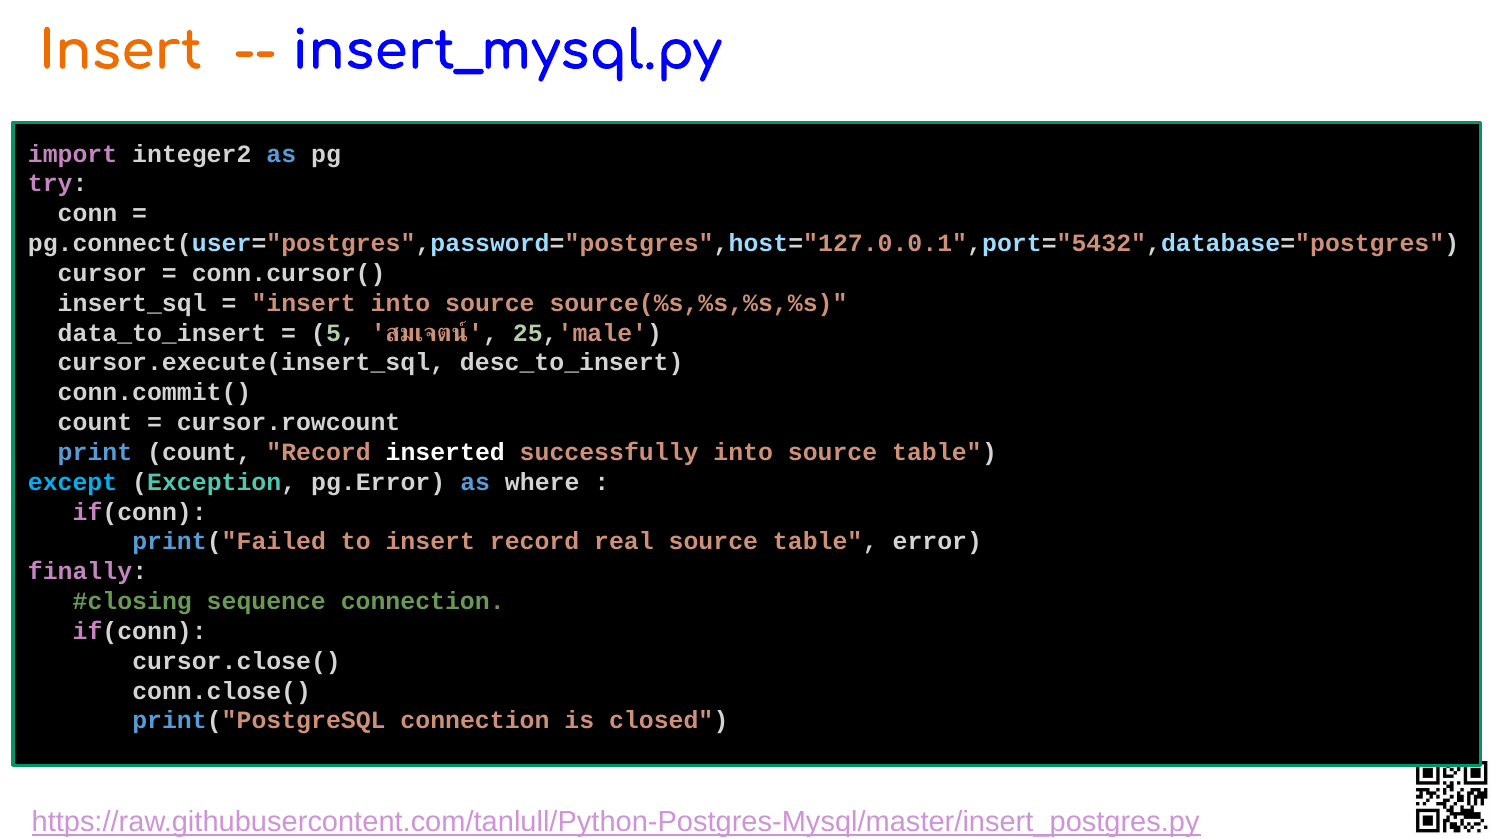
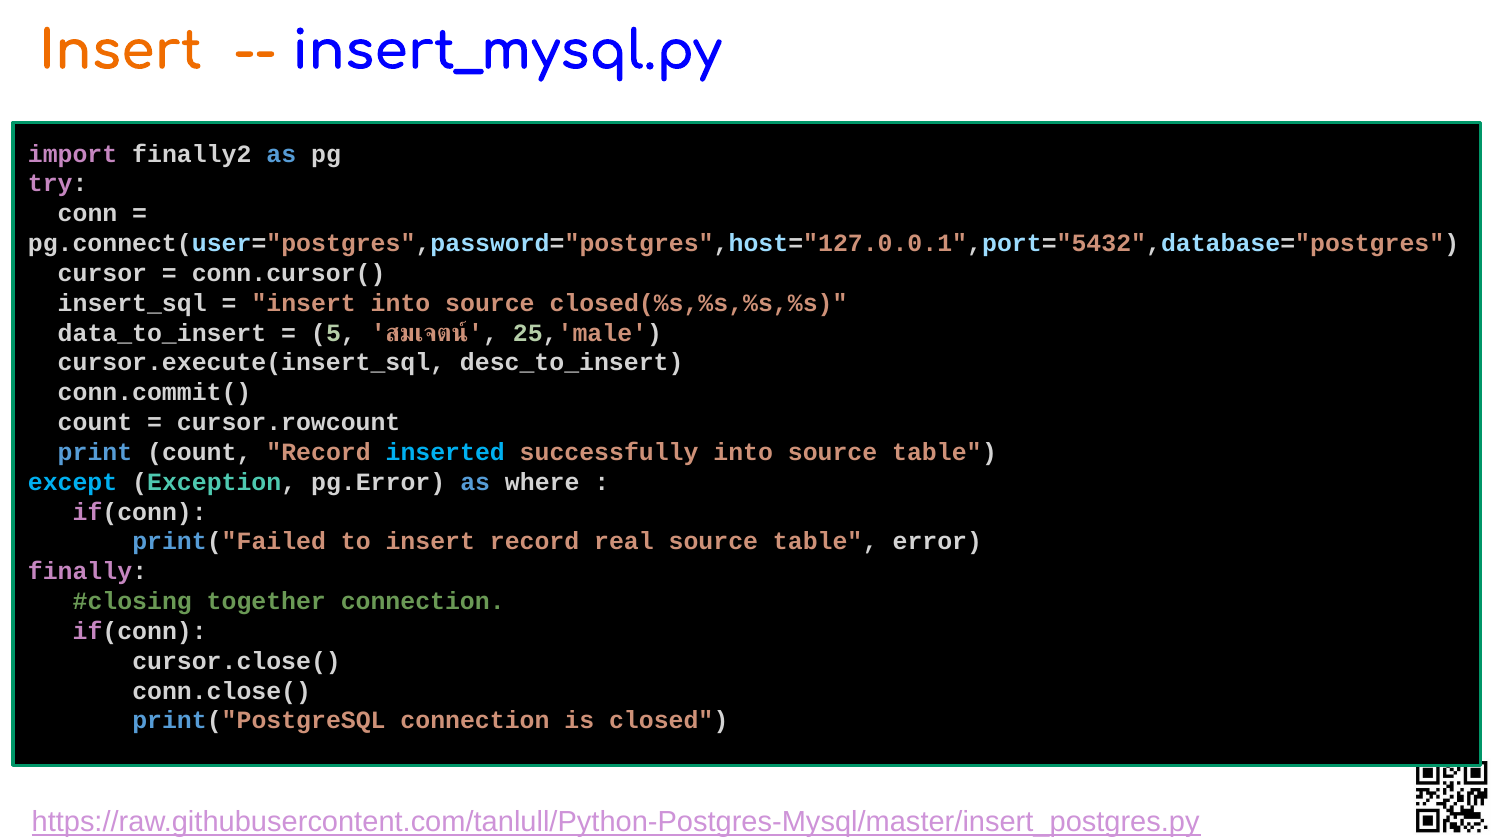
integer2: integer2 -> finally2
source(%s,%s,%s,%s: source(%s,%s,%s,%s -> closed(%s,%s,%s,%s
inserted colour: white -> light blue
sequence: sequence -> together
